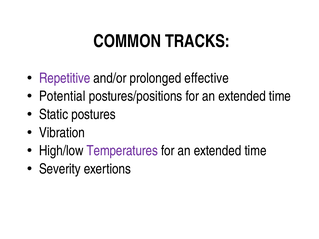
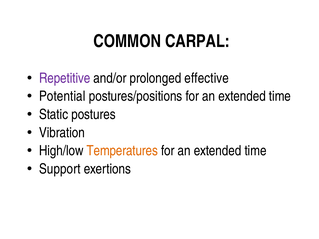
TRACKS: TRACKS -> CARPAL
Temperatures colour: purple -> orange
Severity: Severity -> Support
